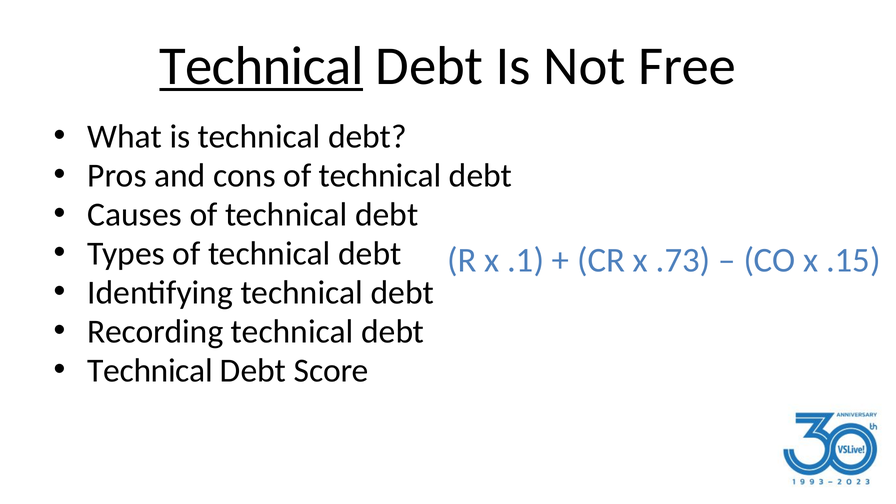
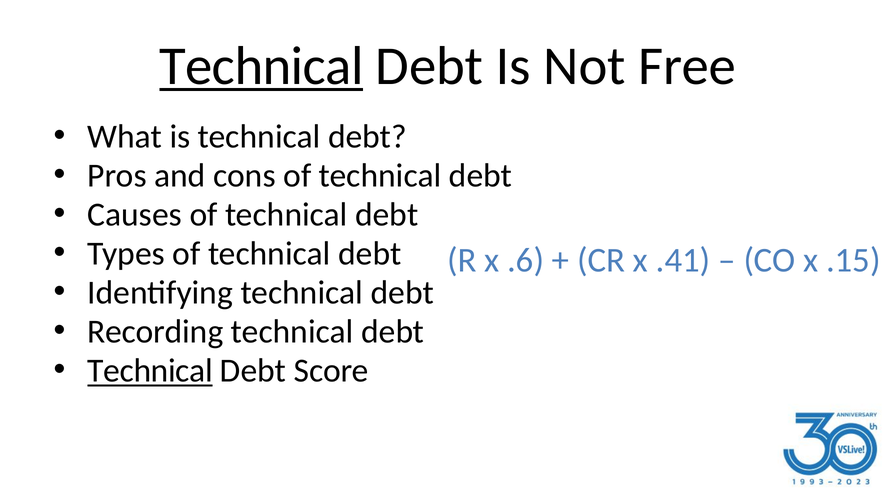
.1: .1 -> .6
.73: .73 -> .41
Technical at (150, 371) underline: none -> present
